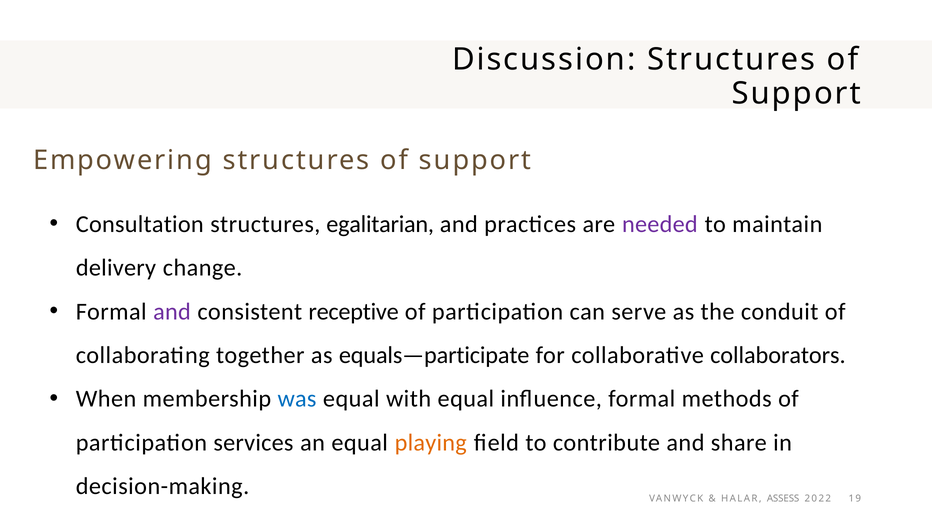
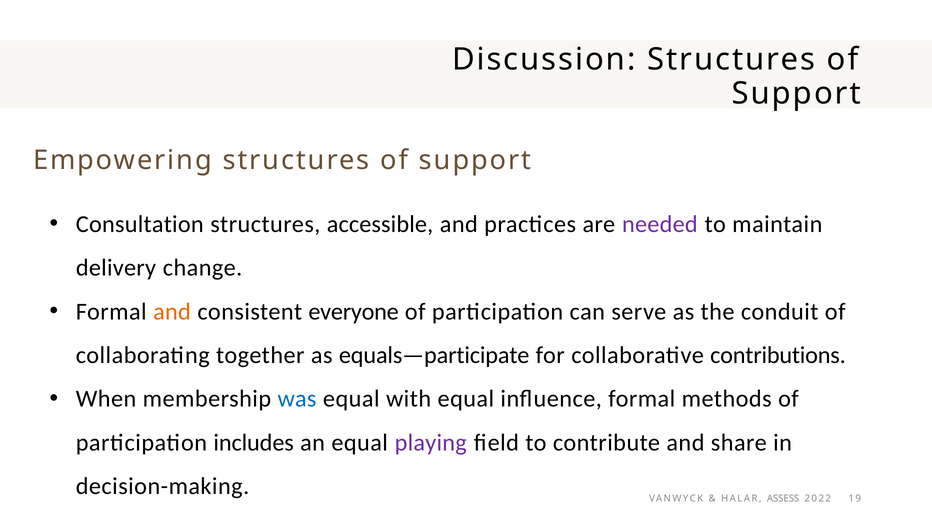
egalitarian: egalitarian -> accessible
and at (172, 312) colour: purple -> orange
receptive: receptive -> everyone
collaborators: collaborators -> contributions
services: services -> includes
playing colour: orange -> purple
